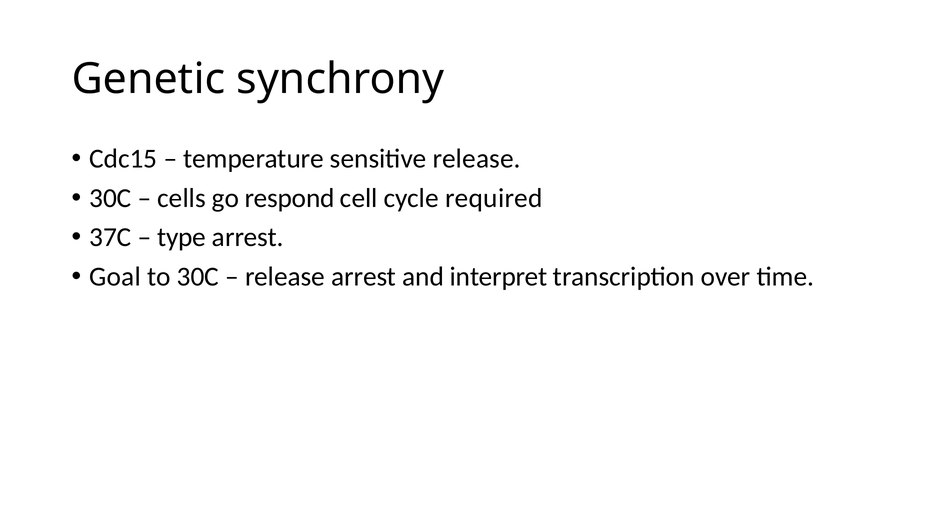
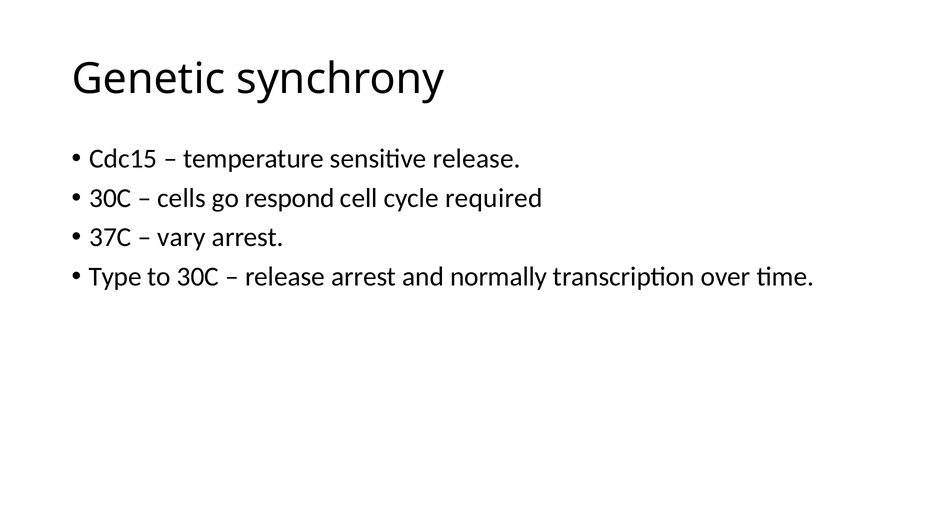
type: type -> vary
Goal: Goal -> Type
interpret: interpret -> normally
